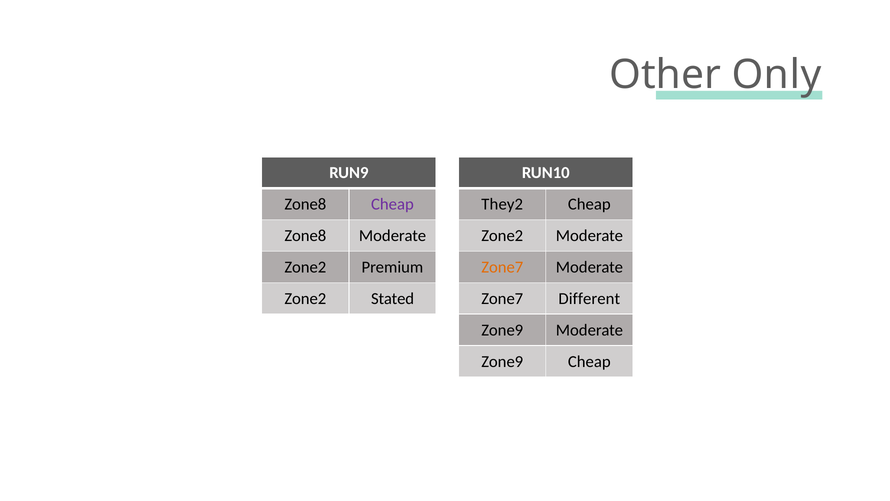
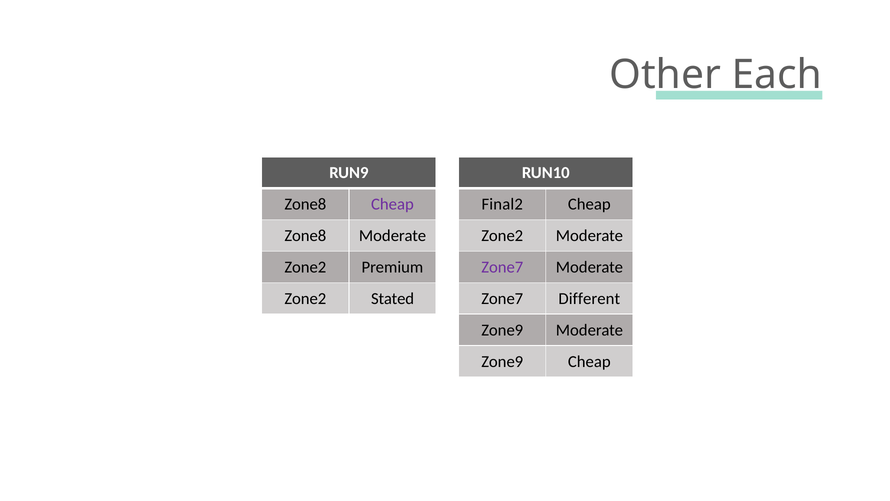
Only: Only -> Each
They2: They2 -> Final2
Zone7 at (502, 267) colour: orange -> purple
